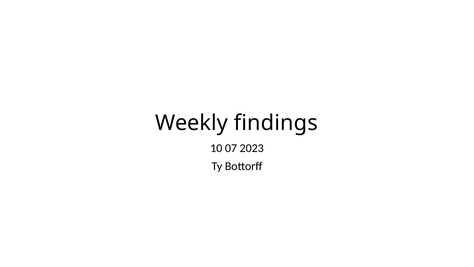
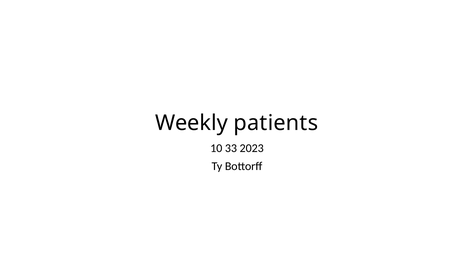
findings: findings -> patients
07: 07 -> 33
